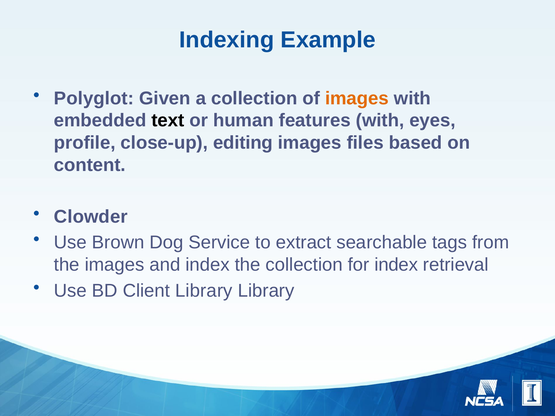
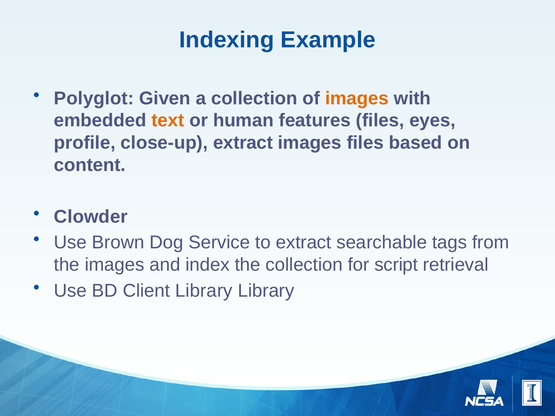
text colour: black -> orange
features with: with -> files
close-up editing: editing -> extract
for index: index -> script
